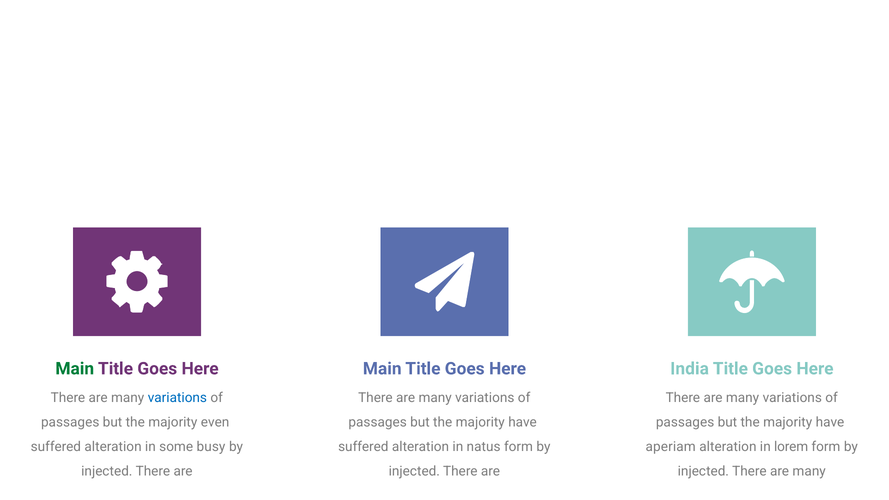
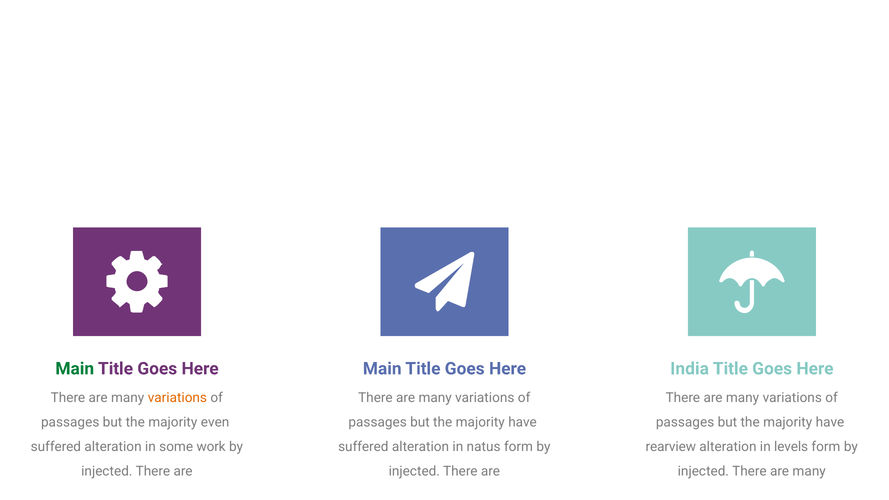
variations at (177, 398) colour: blue -> orange
busy: busy -> work
aperiam: aperiam -> rearview
lorem: lorem -> levels
